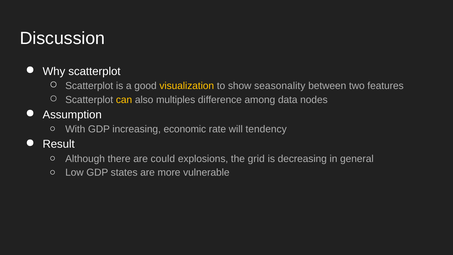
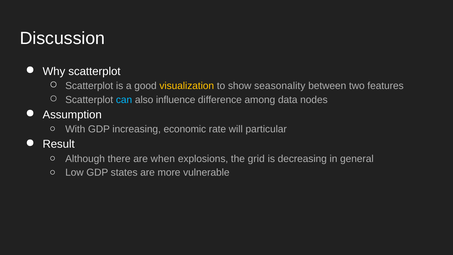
can colour: yellow -> light blue
multiples: multiples -> influence
tendency: tendency -> particular
could: could -> when
